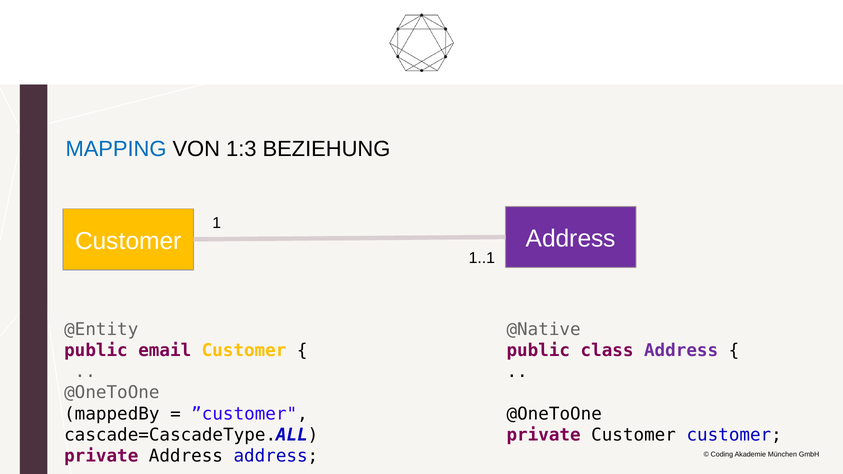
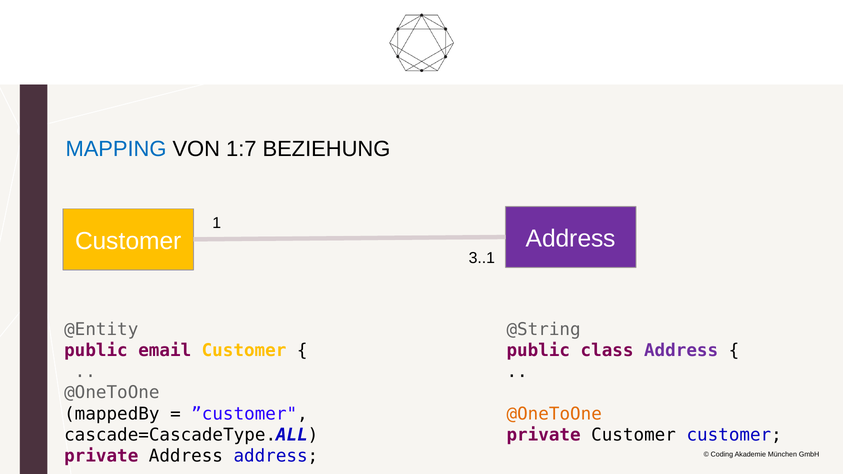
1:3: 1:3 -> 1:7
1..1: 1..1 -> 3..1
@Native: @Native -> @String
@OneToOne at (554, 414) colour: black -> orange
